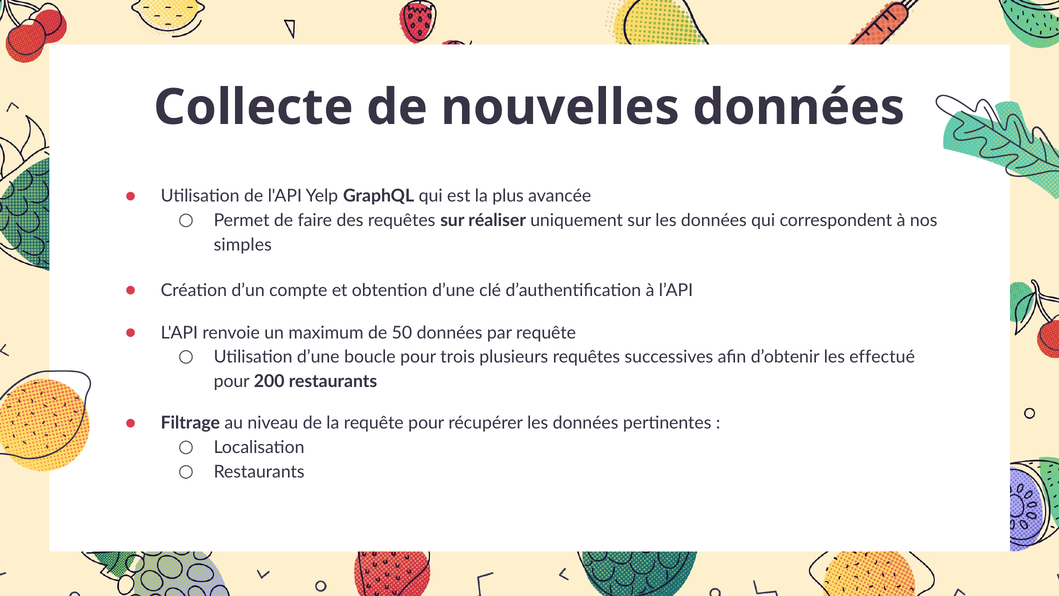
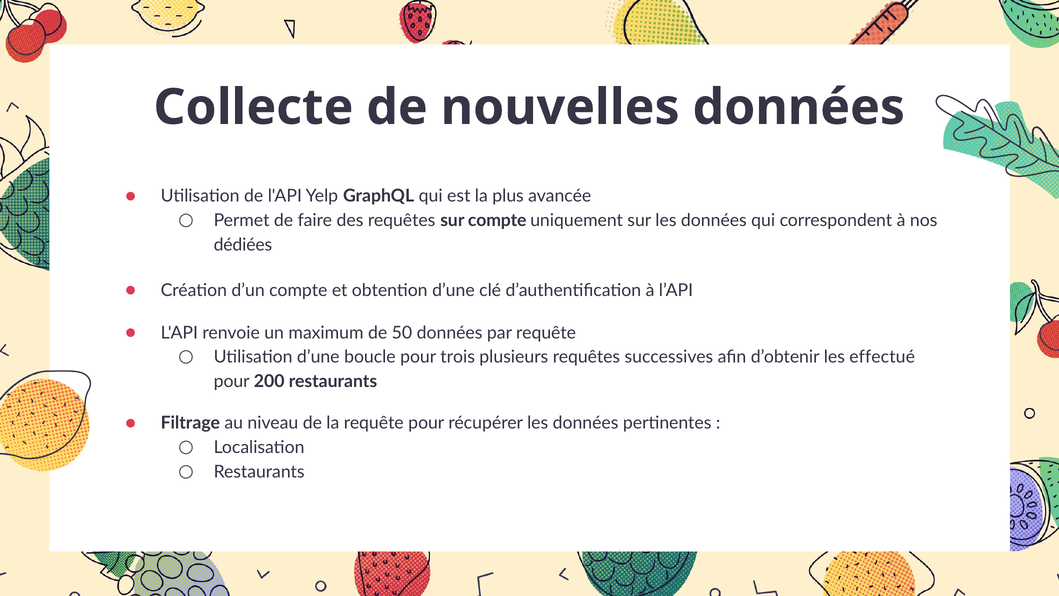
sur réaliser: réaliser -> compte
simples: simples -> dédiées
